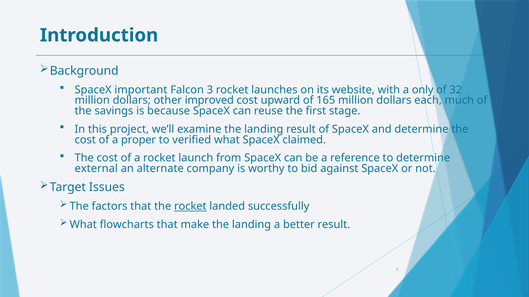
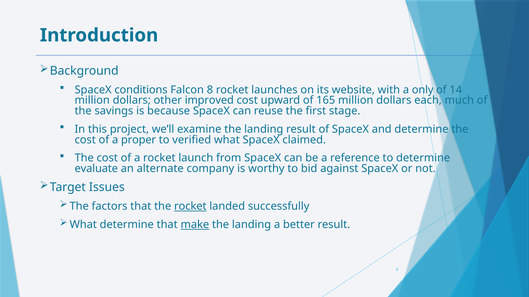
important: important -> conditions
3: 3 -> 8
32: 32 -> 14
external: external -> evaluate
What flowcharts: flowcharts -> determine
make underline: none -> present
